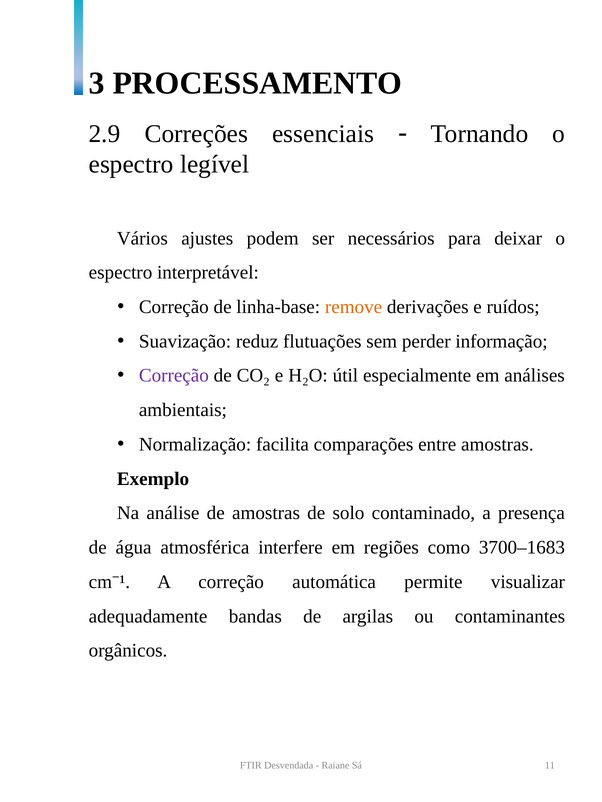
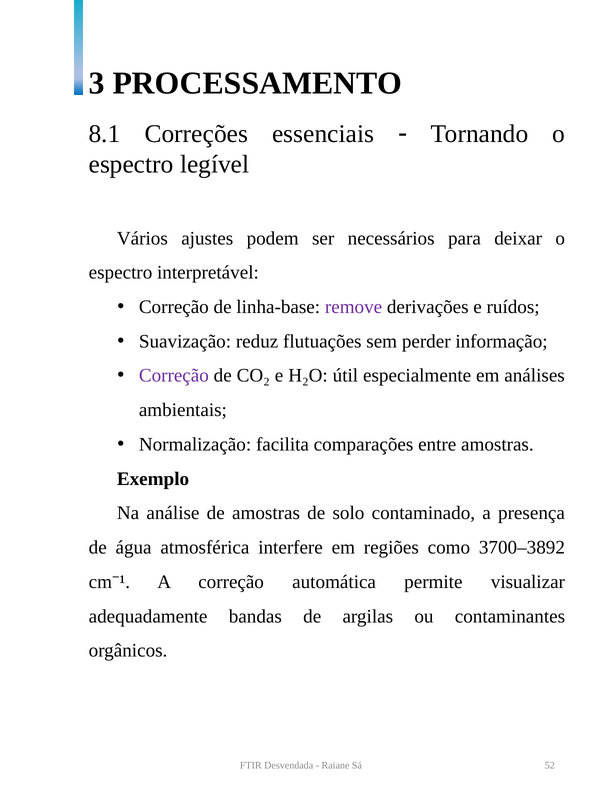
2.9: 2.9 -> 8.1
remove colour: orange -> purple
3700–1683: 3700–1683 -> 3700–3892
11: 11 -> 52
